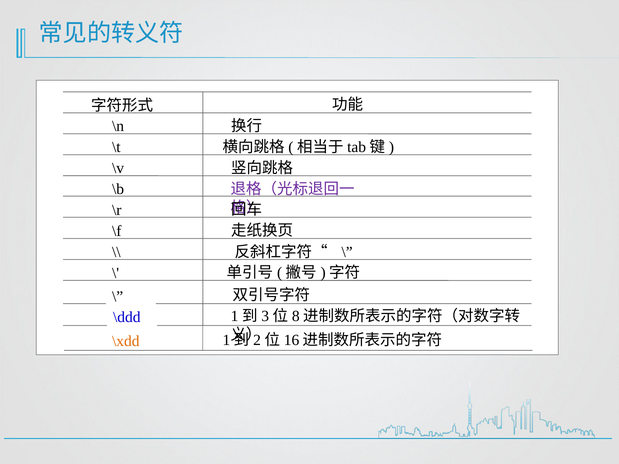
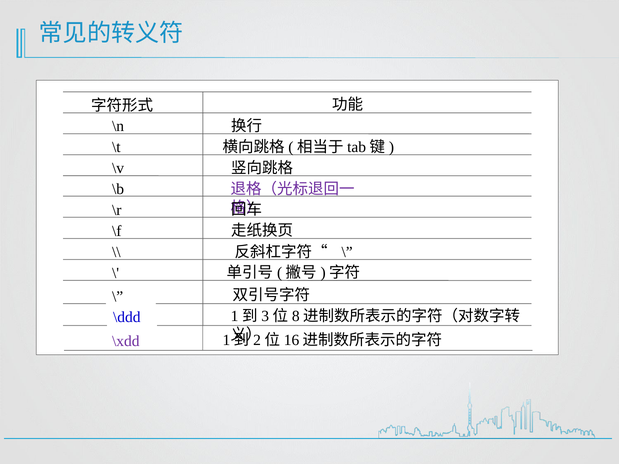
\xdd colour: orange -> purple
